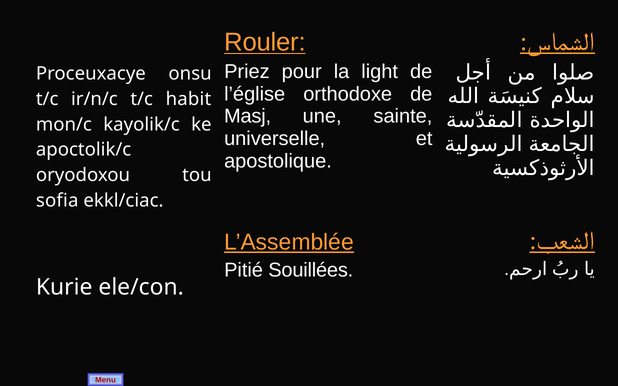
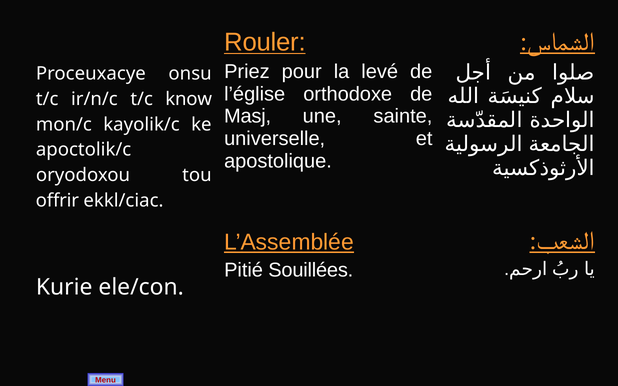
light: light -> levé
habit: habit -> know
sofia: sofia -> offrir
